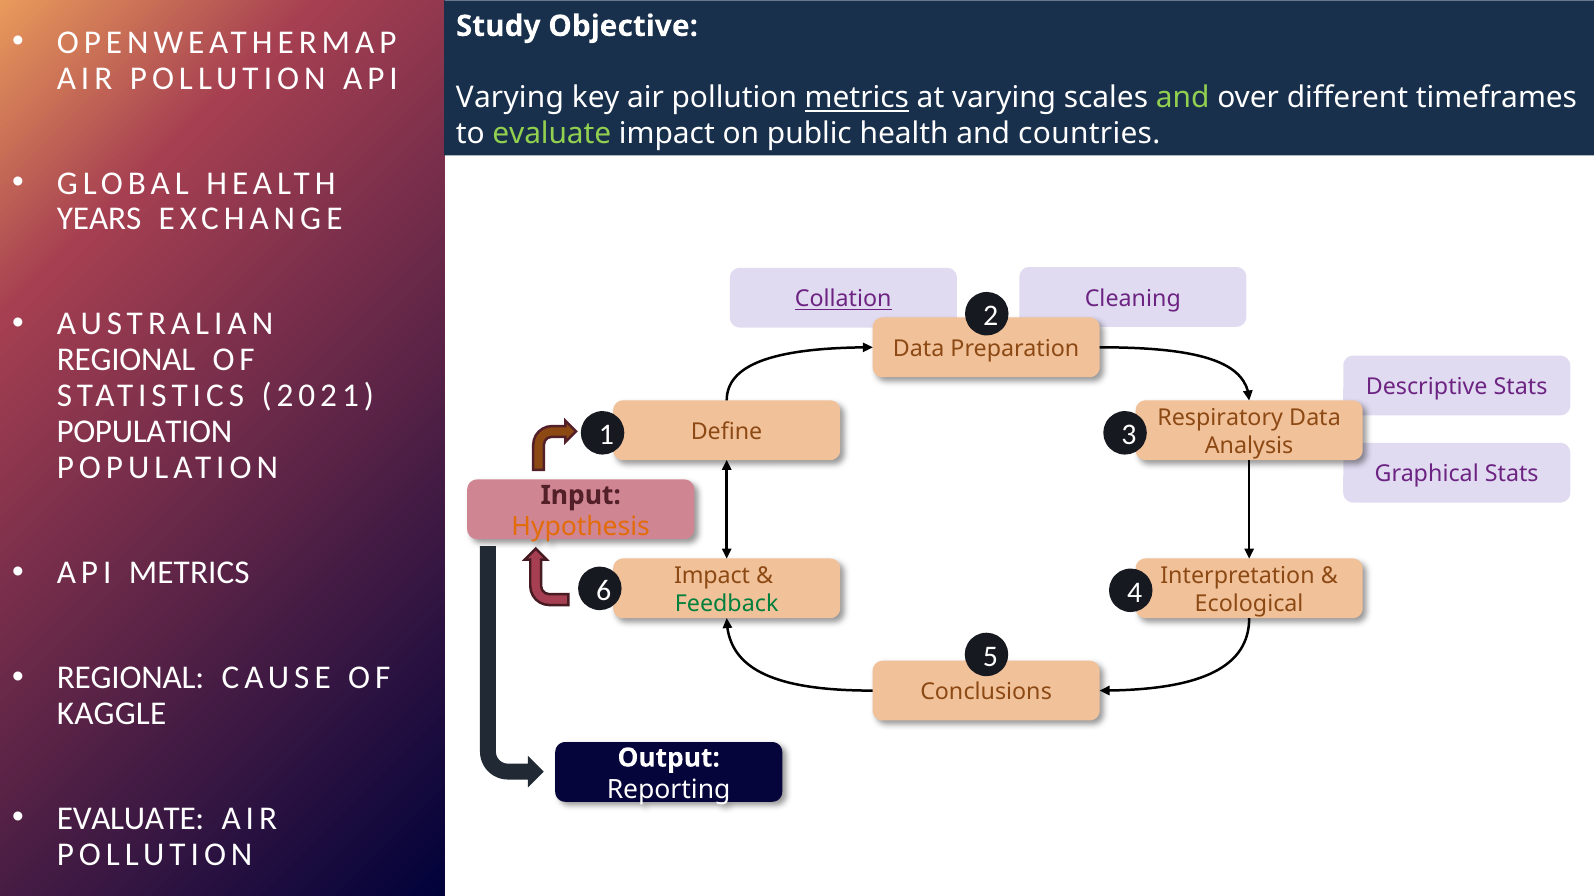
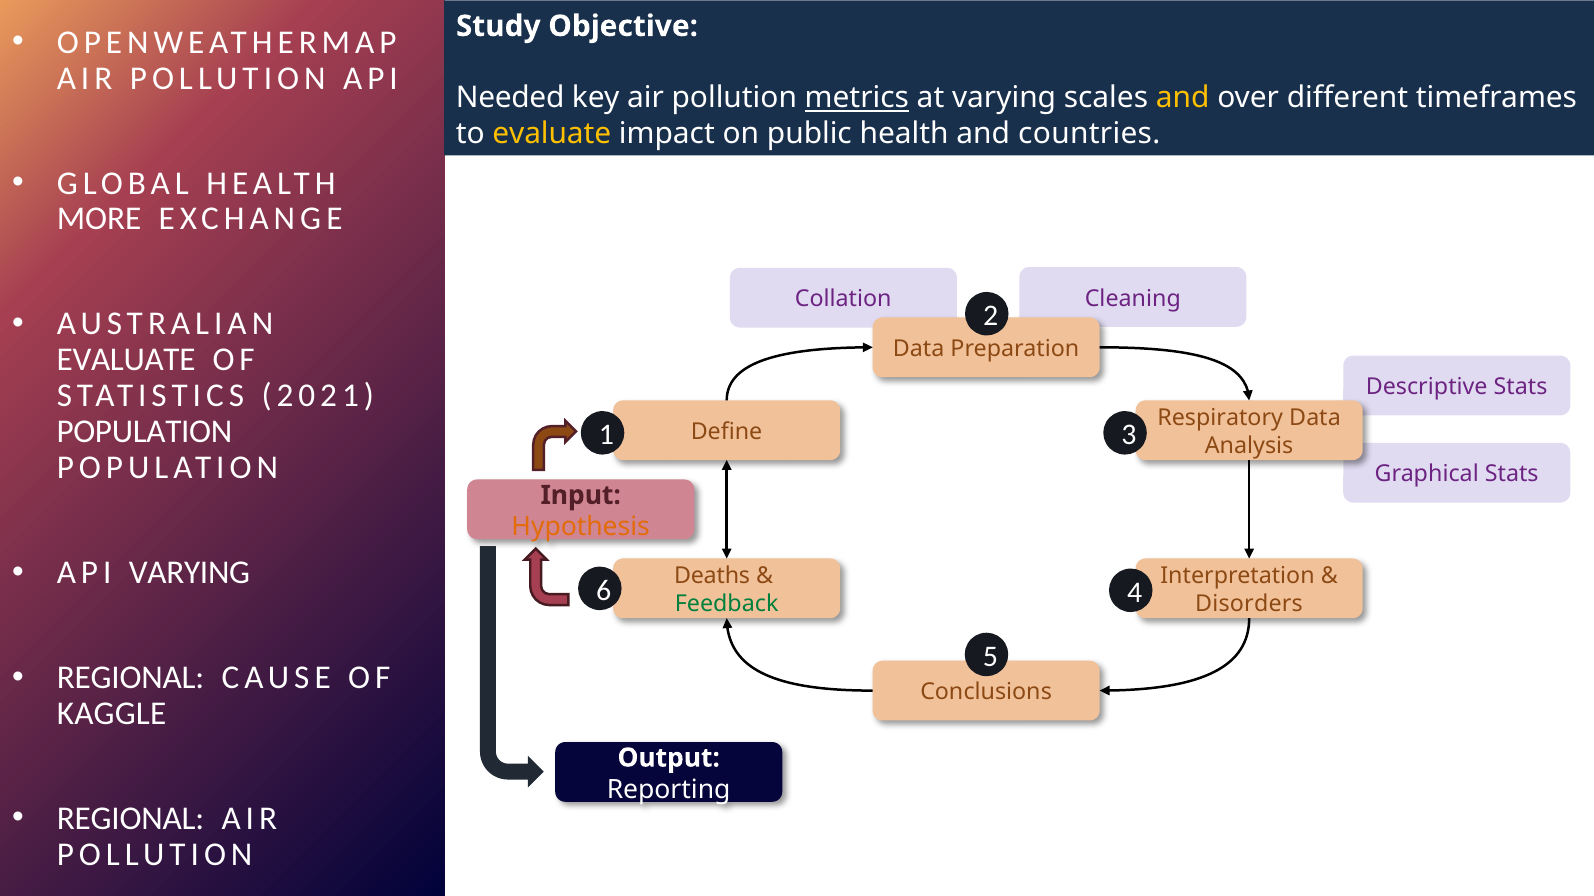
Varying at (510, 98): Varying -> Needed
and at (1183, 98) colour: light green -> yellow
evaluate at (552, 134) colour: light green -> yellow
YEARS: YEARS -> MORE
Collation underline: present -> none
REGIONAL at (126, 360): REGIONAL -> EVALUATE
API METRICS: METRICS -> VARYING
Impact at (712, 576): Impact -> Deaths
Ecological: Ecological -> Disorders
EVALUATE at (131, 819): EVALUATE -> REGIONAL
